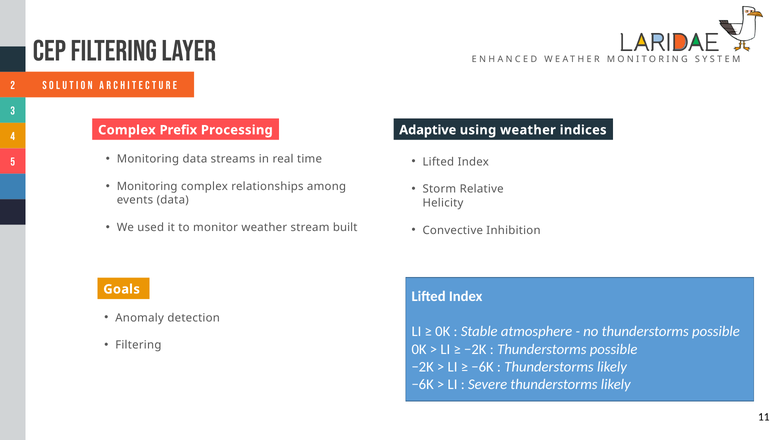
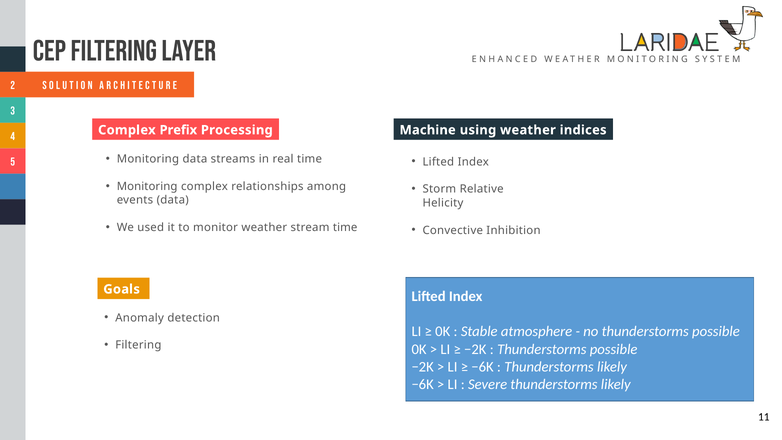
Adaptive: Adaptive -> Machine
stream built: built -> time
